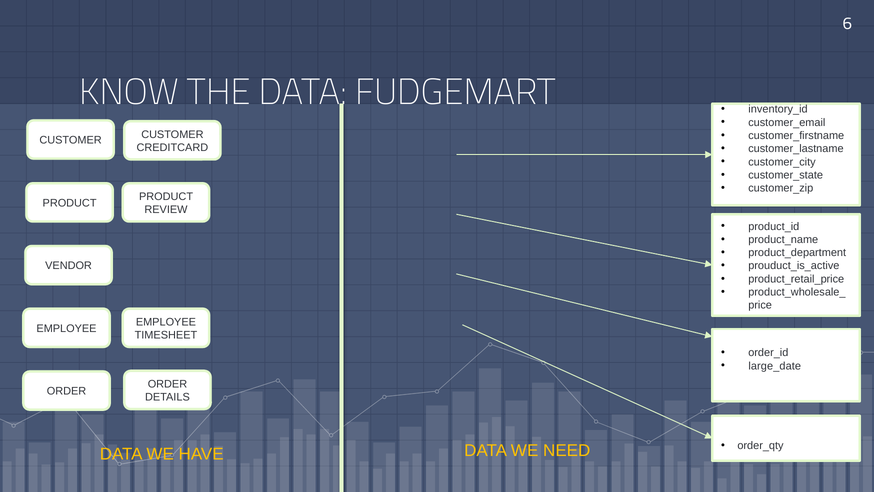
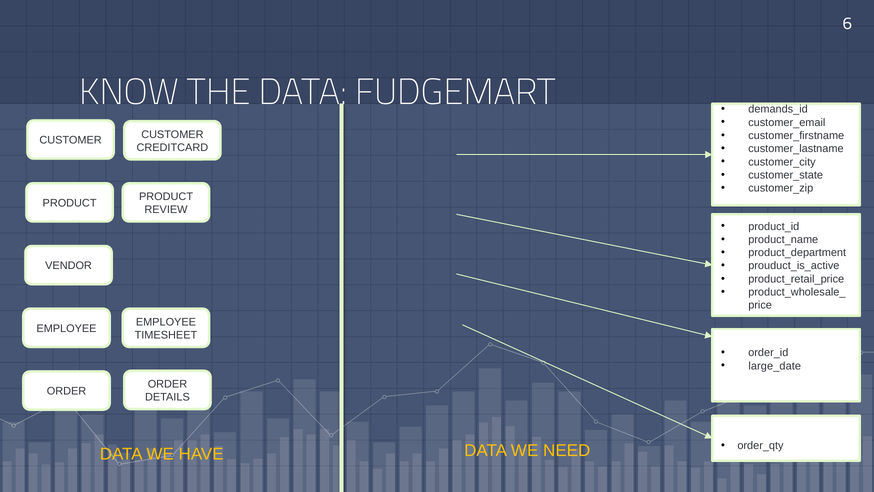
inventory_id: inventory_id -> demands_id
